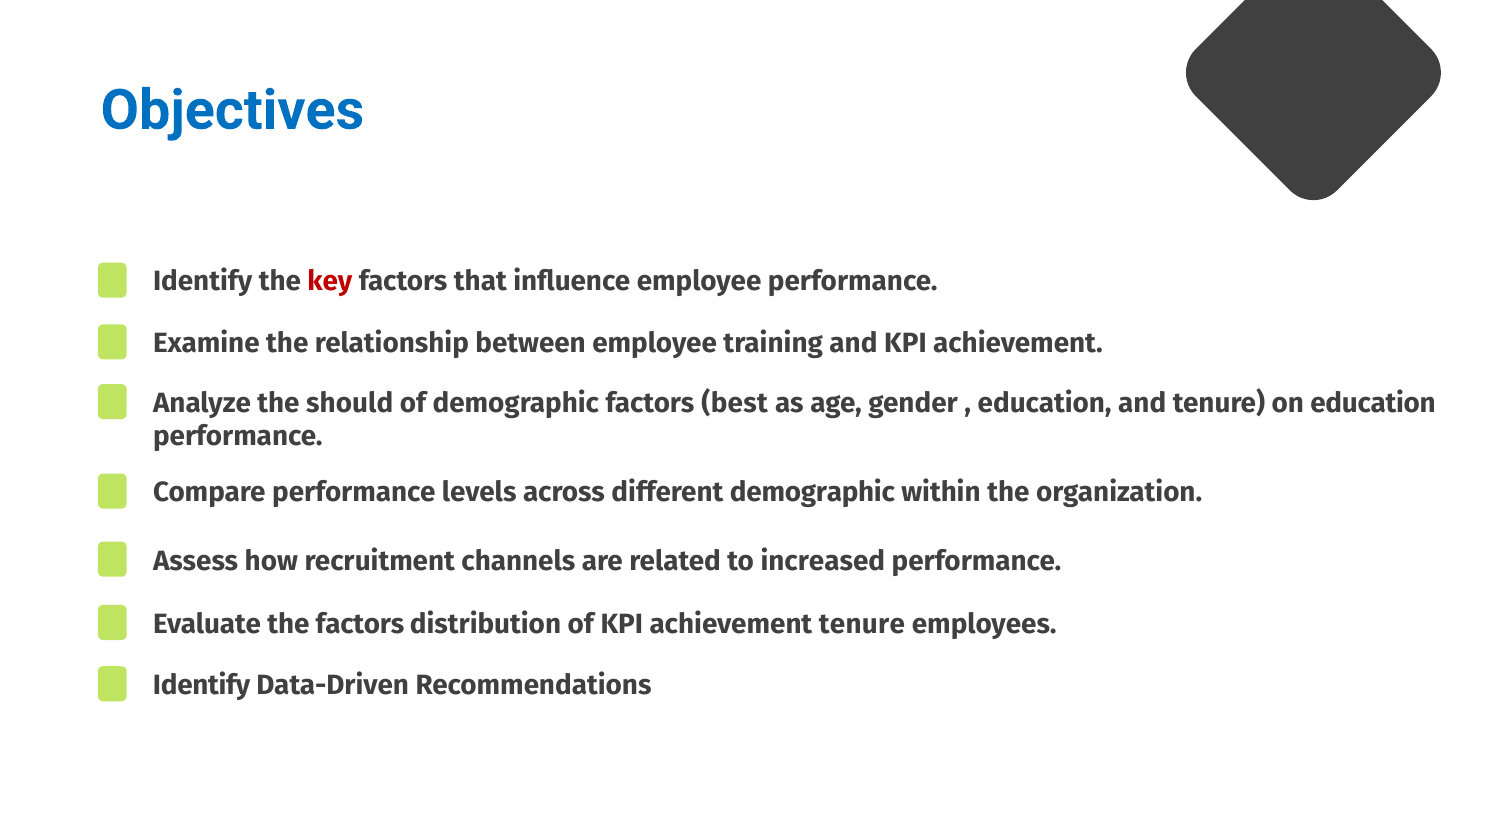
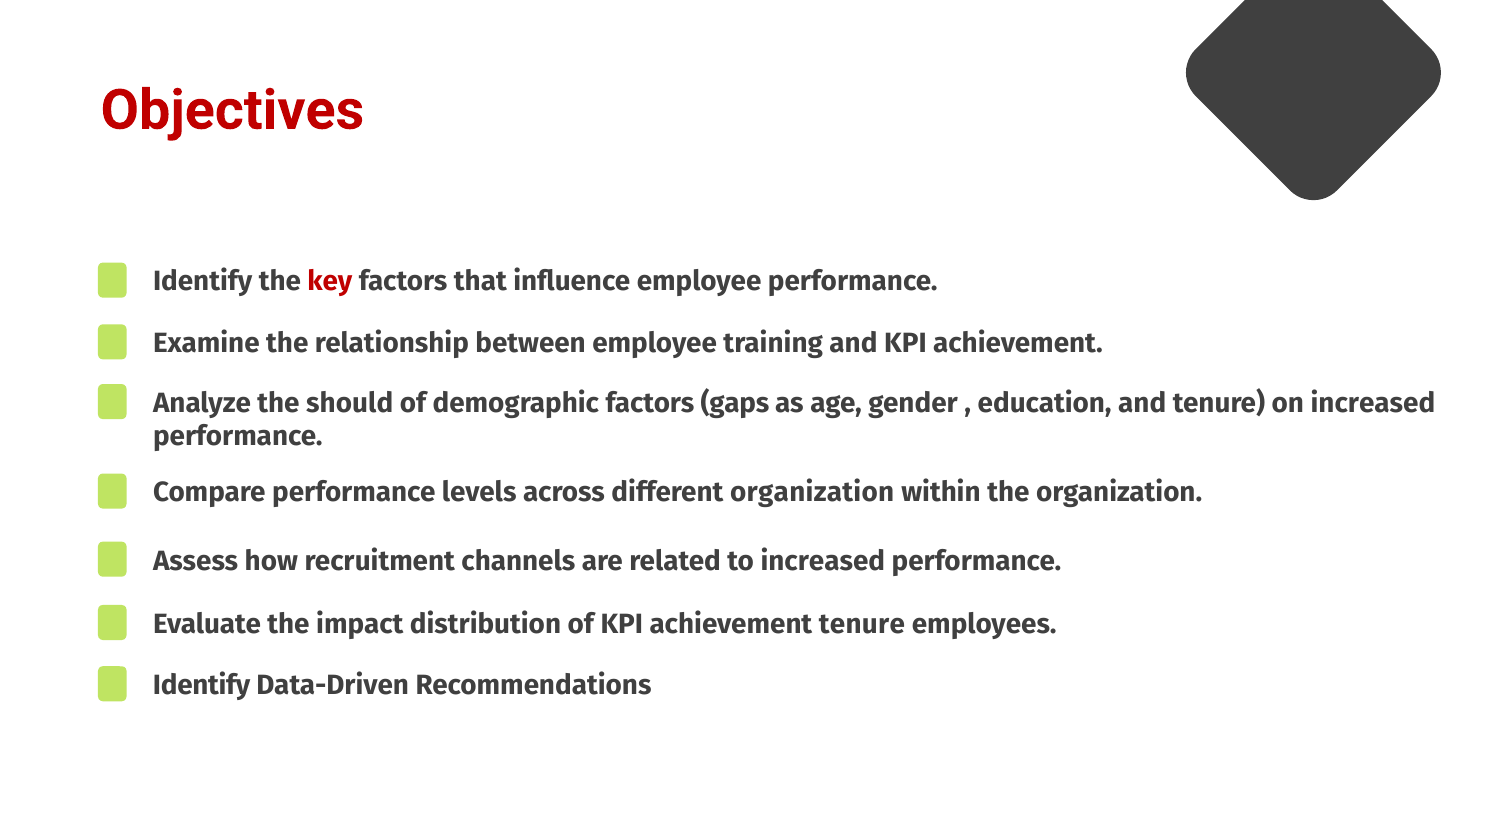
Objectives colour: blue -> red
best: best -> gaps
on education: education -> increased
different demographic: demographic -> organization
the factors: factors -> impact
